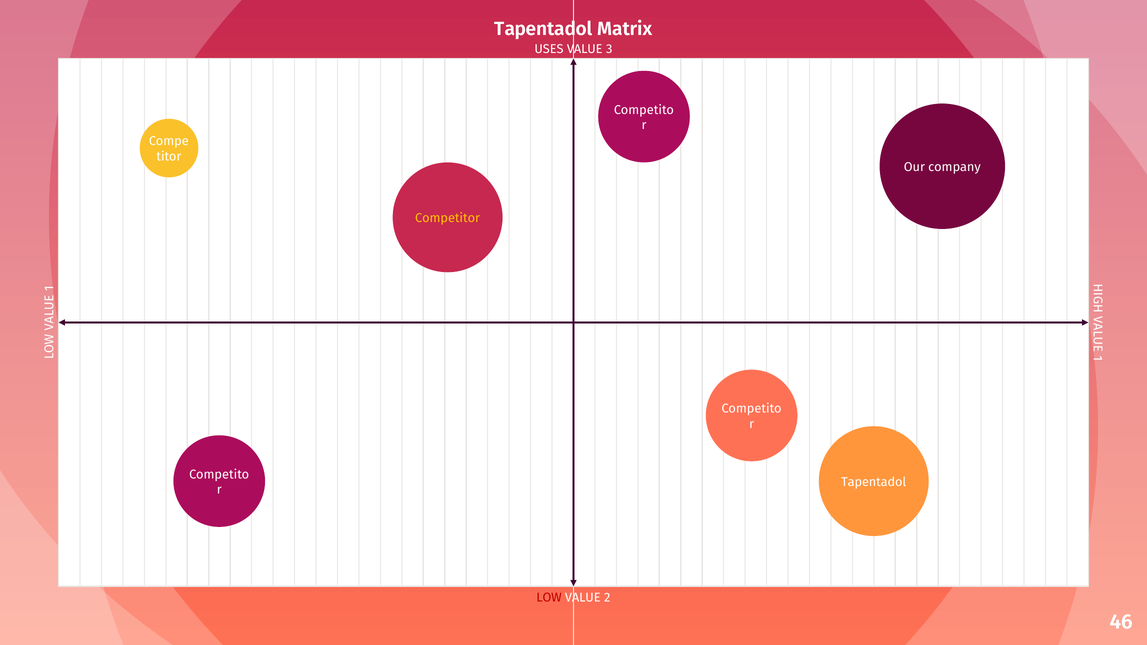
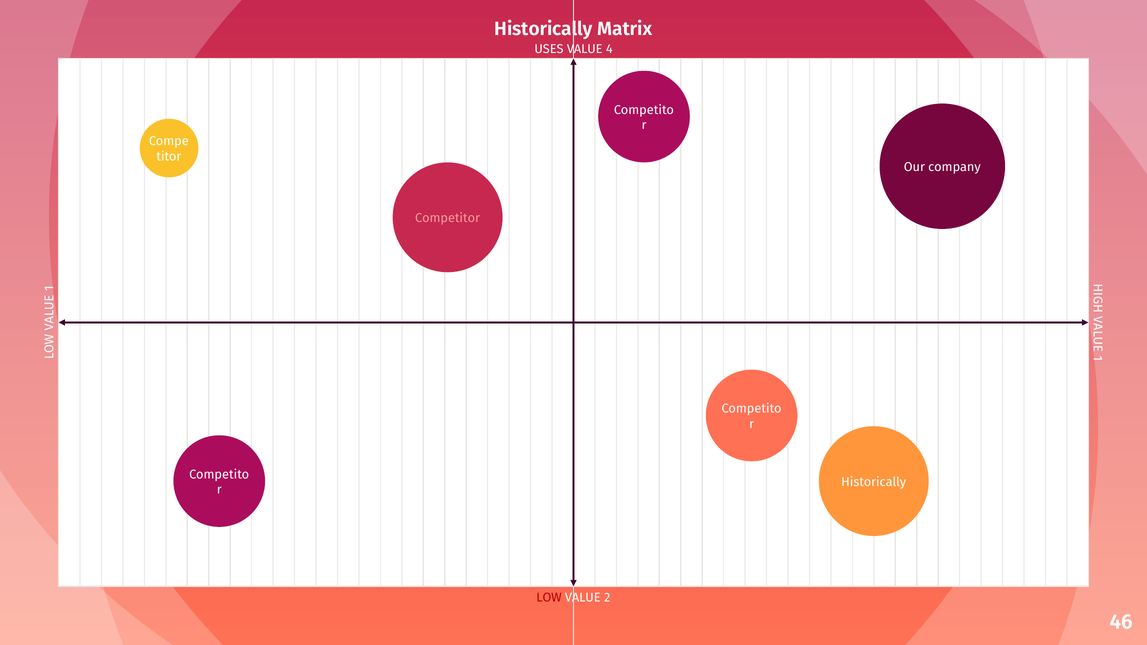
Tapentadol at (544, 29): Tapentadol -> Historically
3: 3 -> 4
Competitor colour: yellow -> pink
Tapentadol at (874, 482): Tapentadol -> Historically
